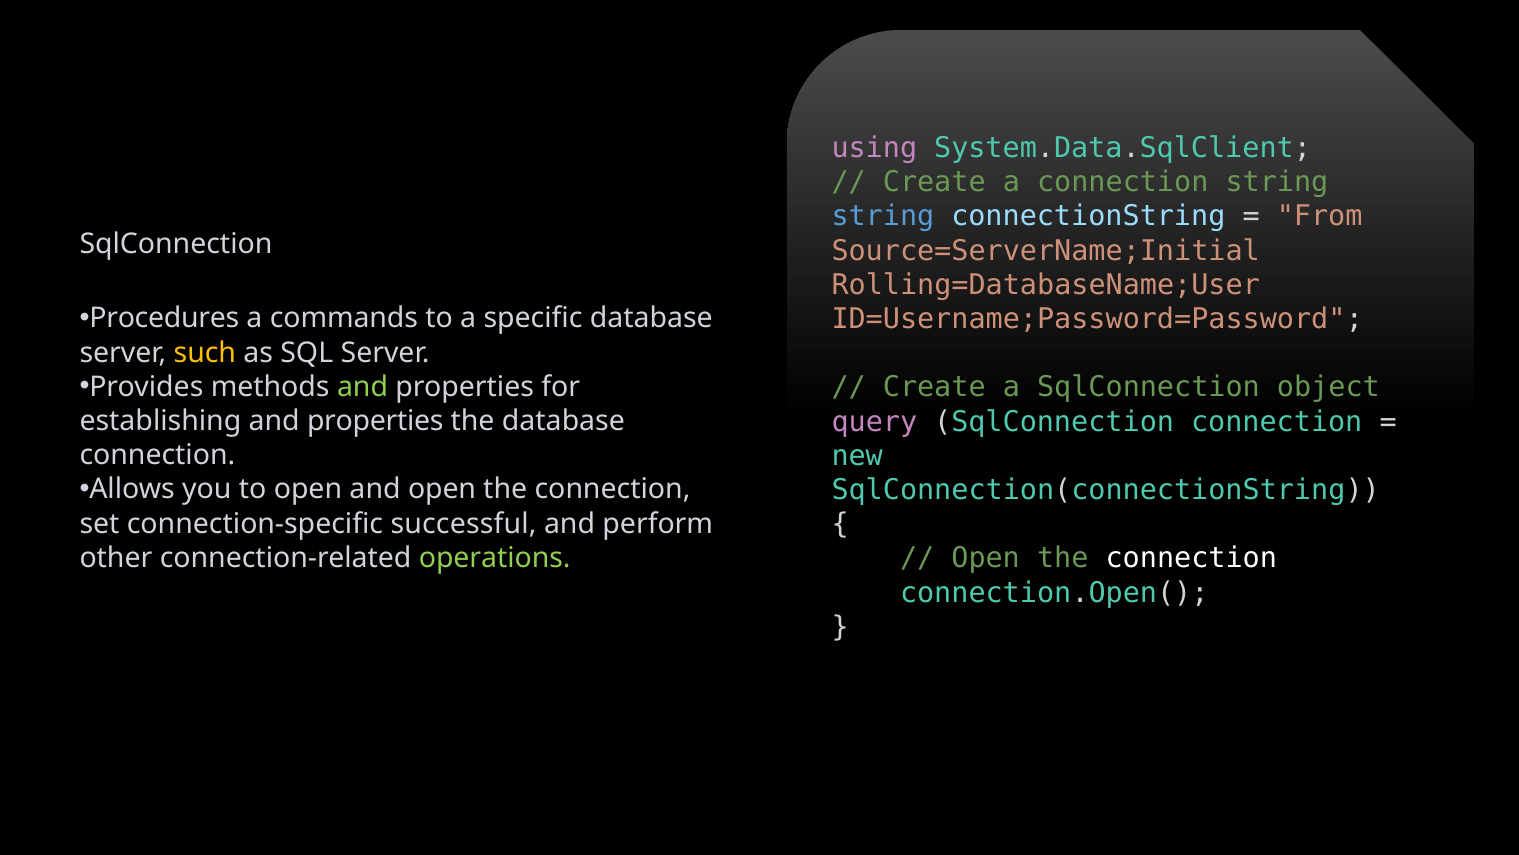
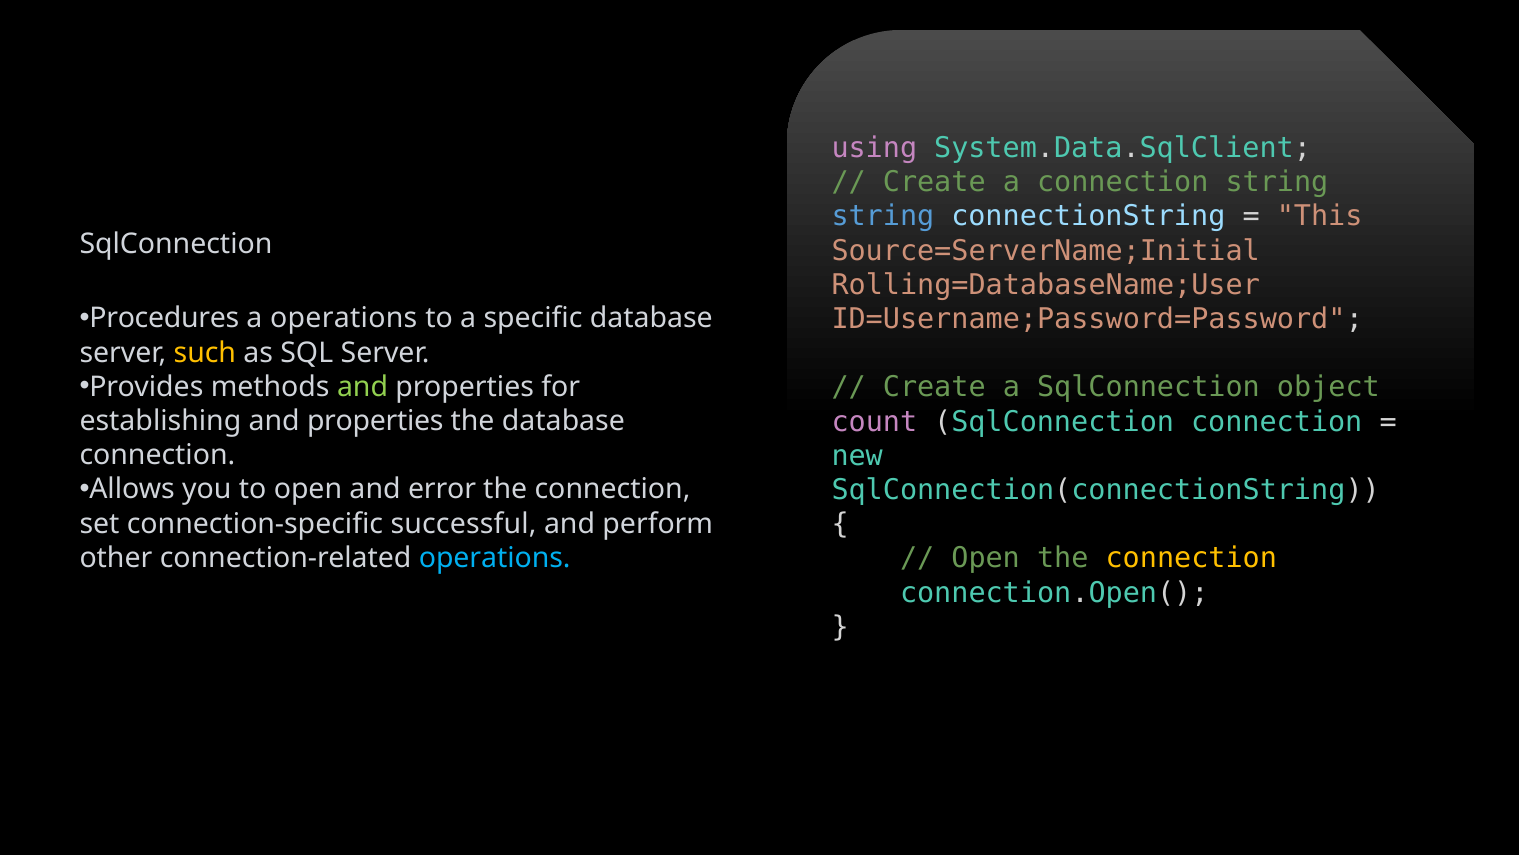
From: From -> This
a commands: commands -> operations
query: query -> count
and open: open -> error
connection at (1191, 558) colour: white -> yellow
operations at (495, 557) colour: light green -> light blue
